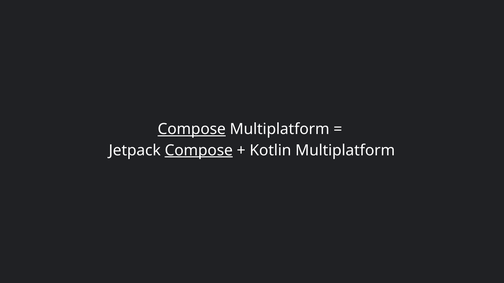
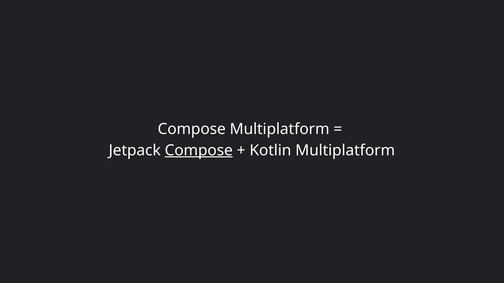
Compose at (192, 129) underline: present -> none
